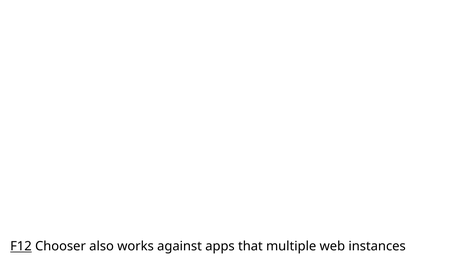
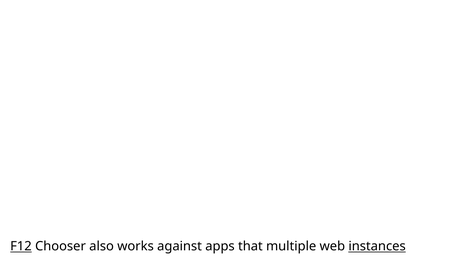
instances underline: none -> present
